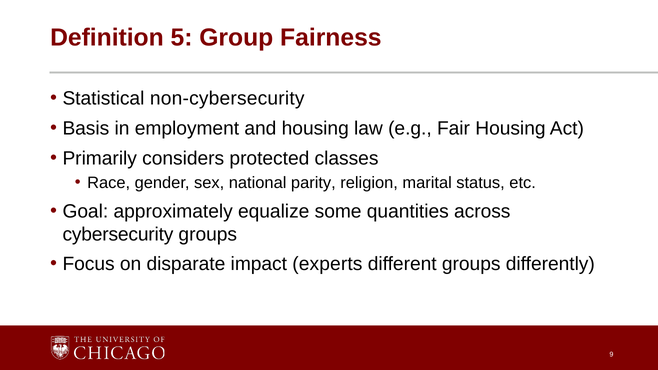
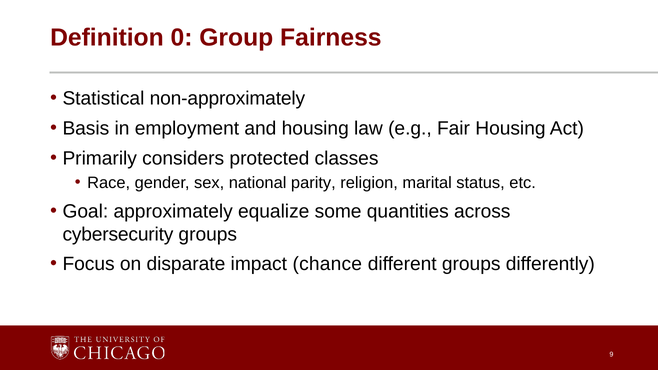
5: 5 -> 0
non-cybersecurity: non-cybersecurity -> non-approximately
experts: experts -> chance
